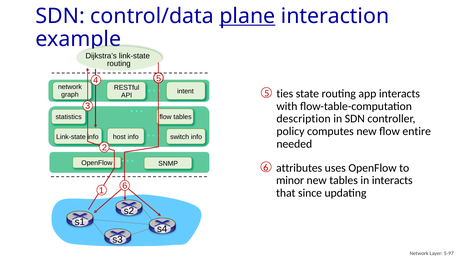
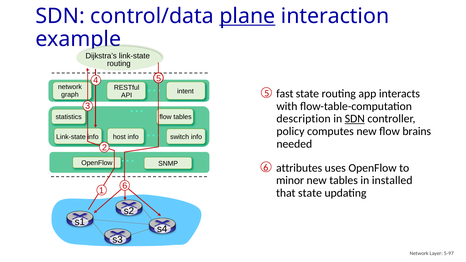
ties: ties -> fast
SDN at (355, 119) underline: none -> present
entire: entire -> brains
in interacts: interacts -> installed
that since: since -> state
